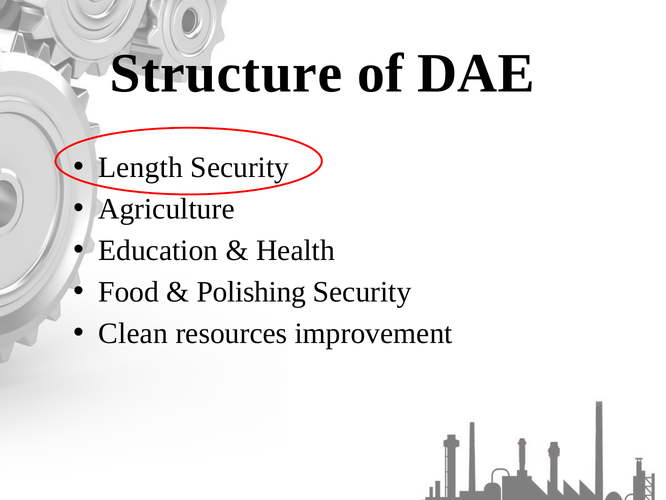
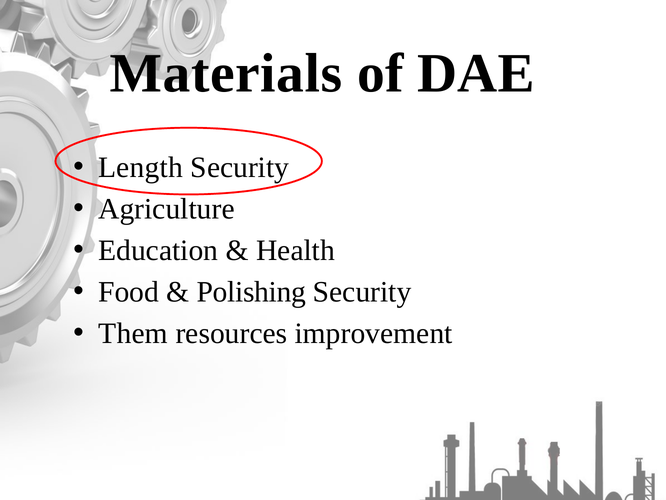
Structure: Structure -> Materials
Clean: Clean -> Them
